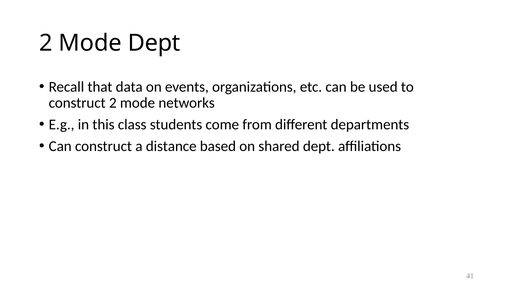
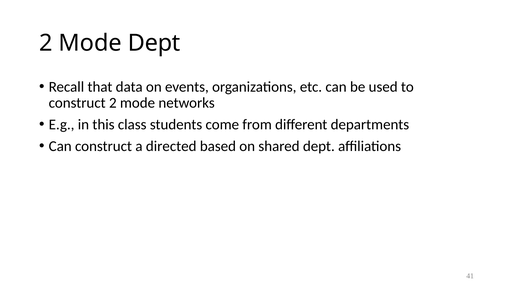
distance: distance -> directed
